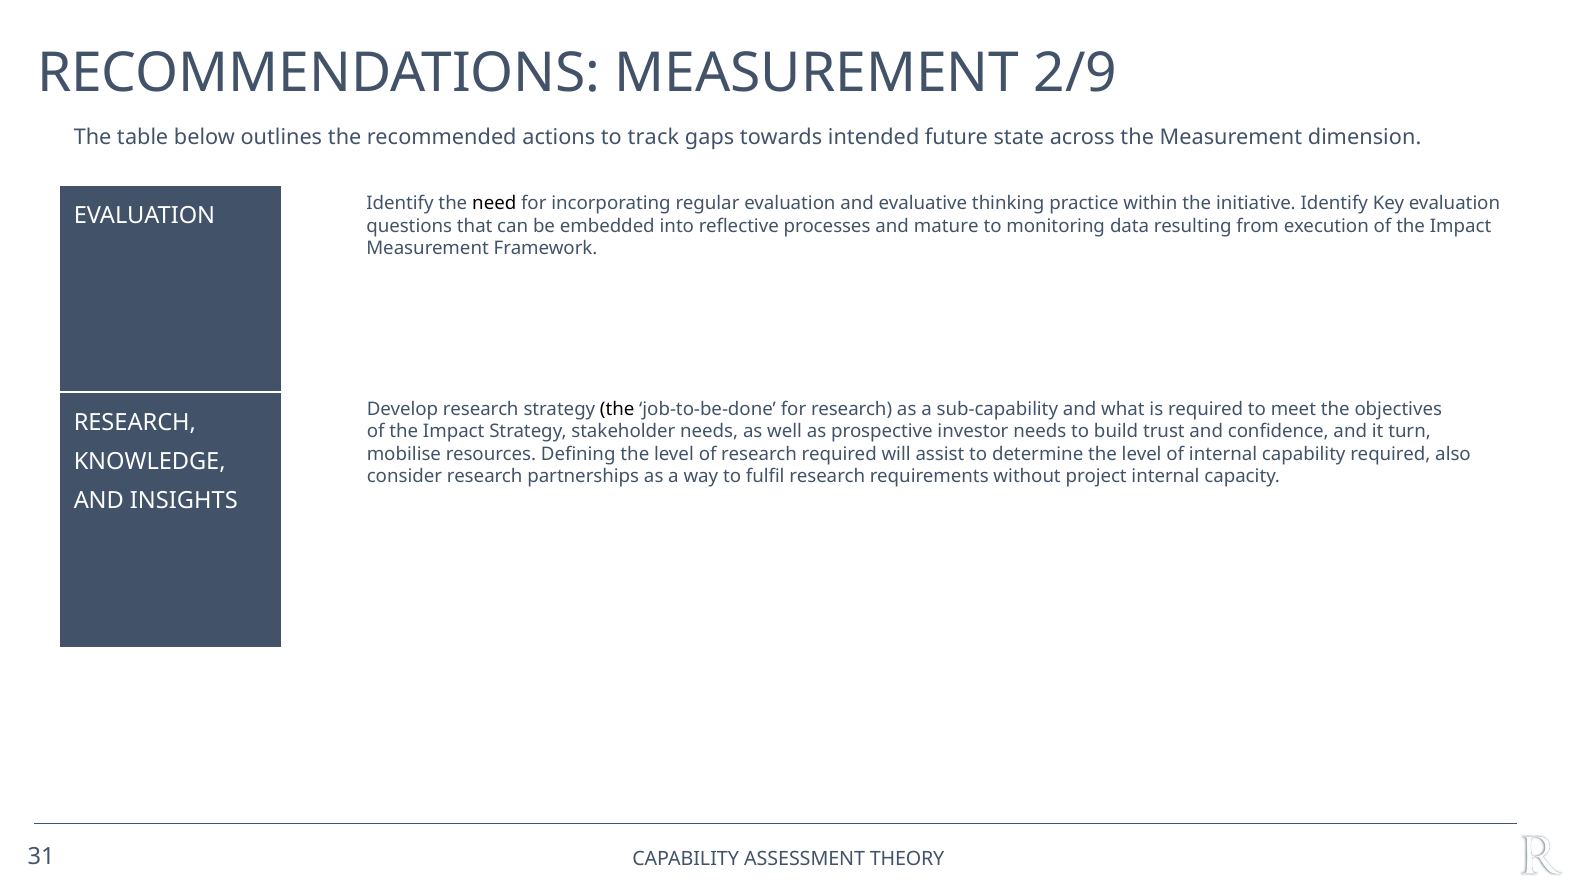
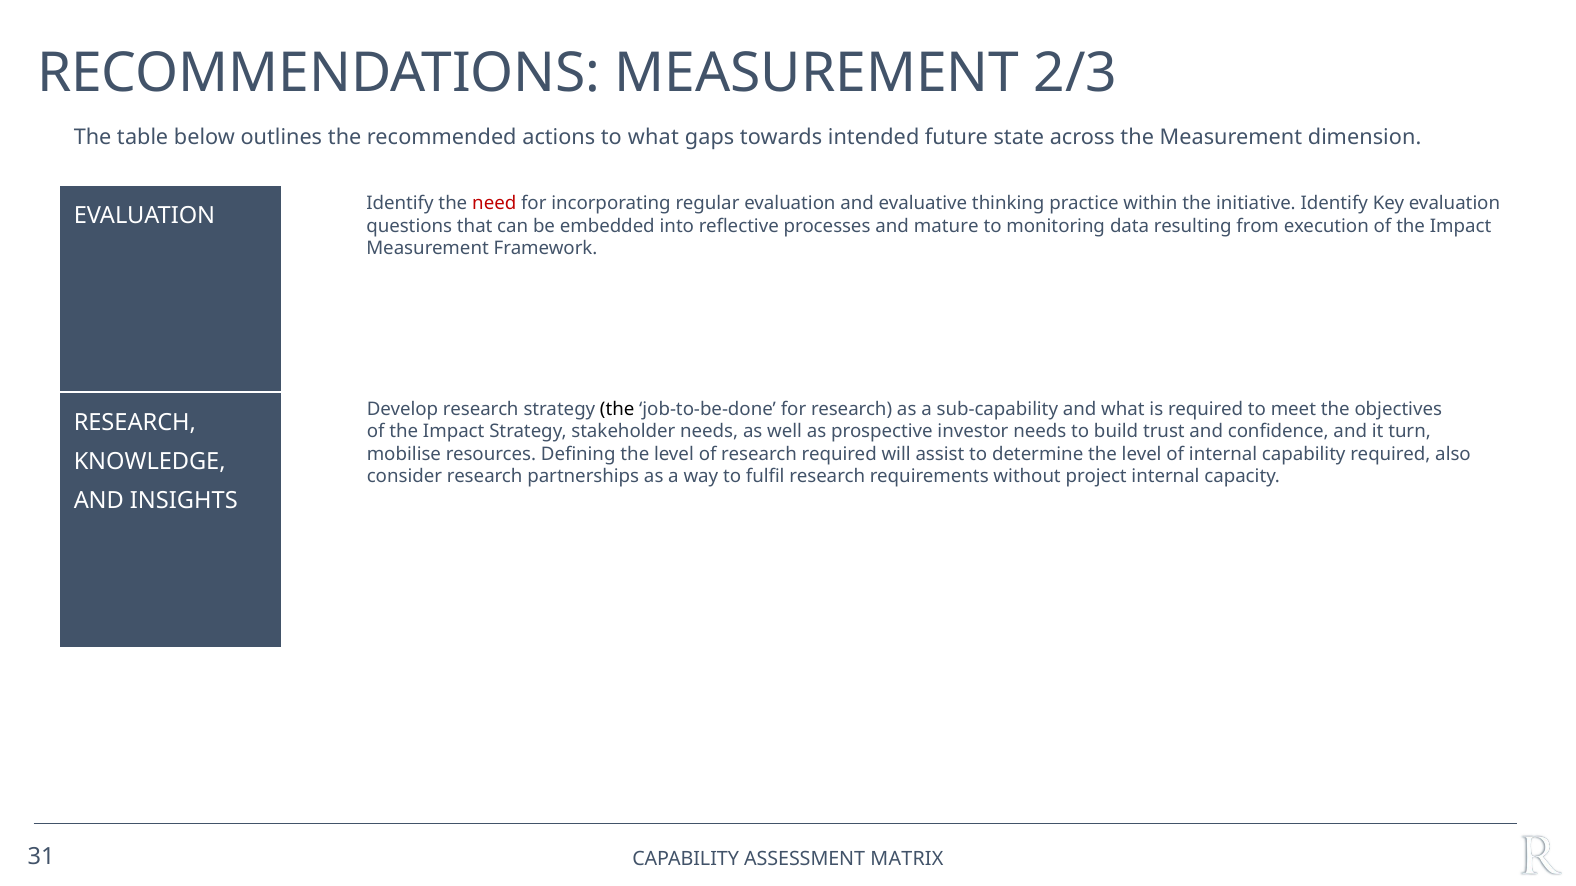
2/9: 2/9 -> 2/3
to track: track -> what
need colour: black -> red
THEORY: THEORY -> MATRIX
